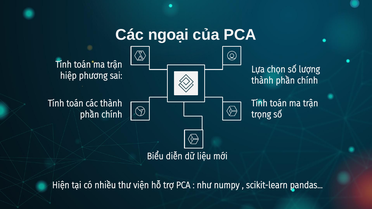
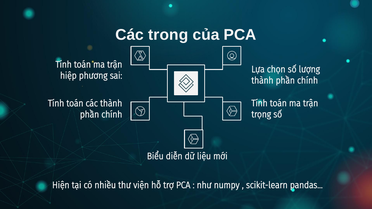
ngoại: ngoại -> trong
